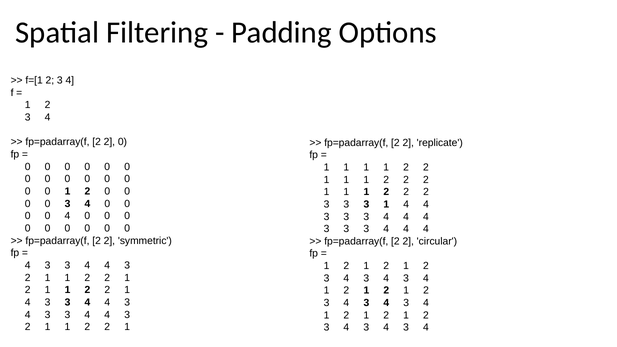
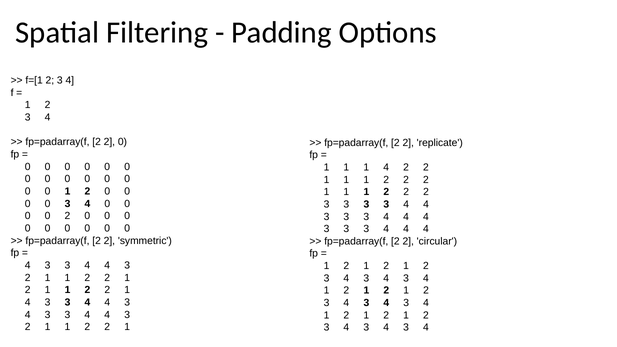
1 1 1 1: 1 -> 4
3 3 3 1: 1 -> 3
0 4: 4 -> 2
